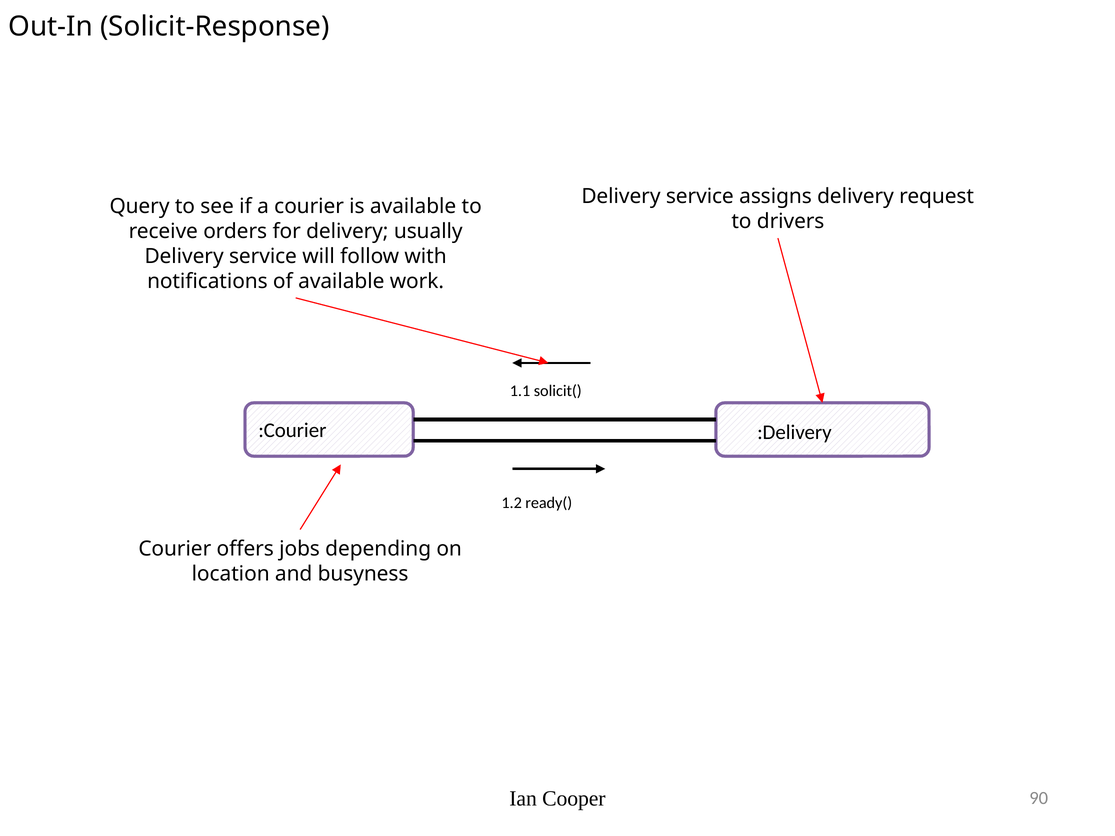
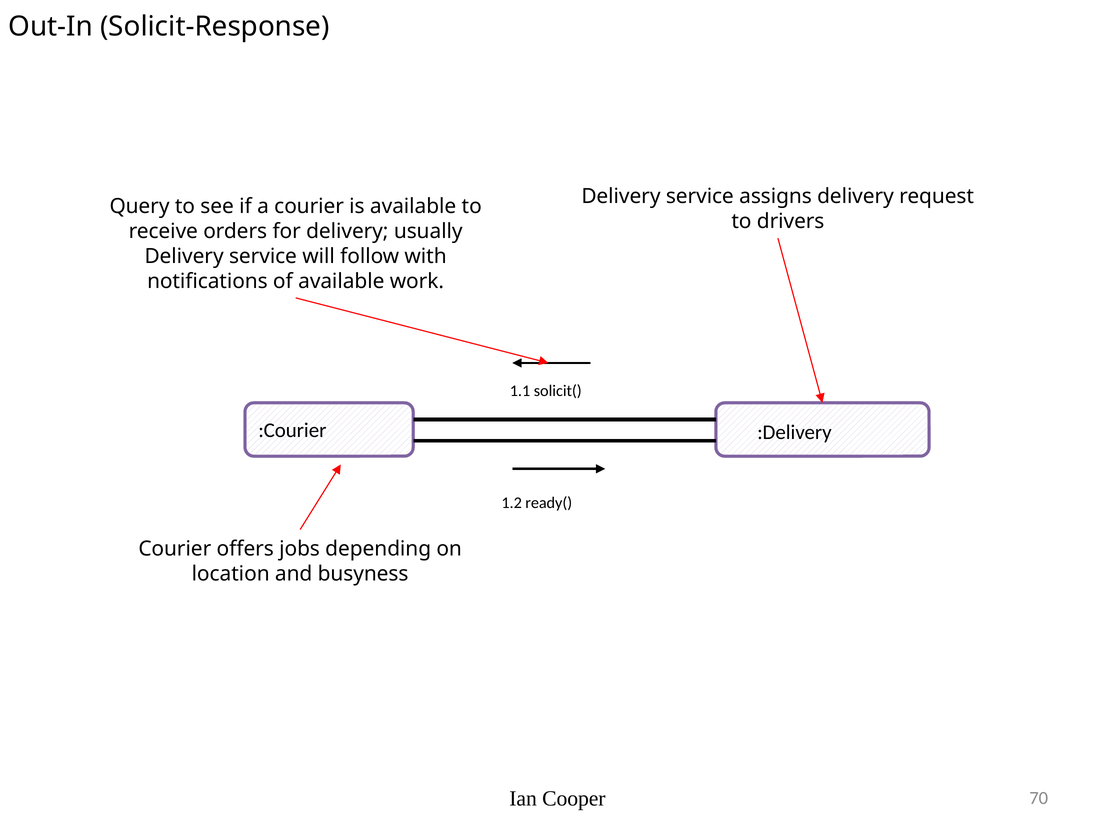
90: 90 -> 70
